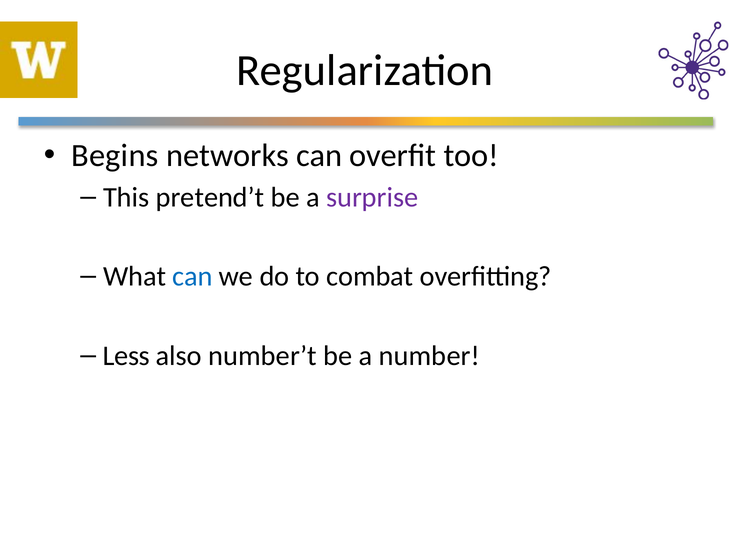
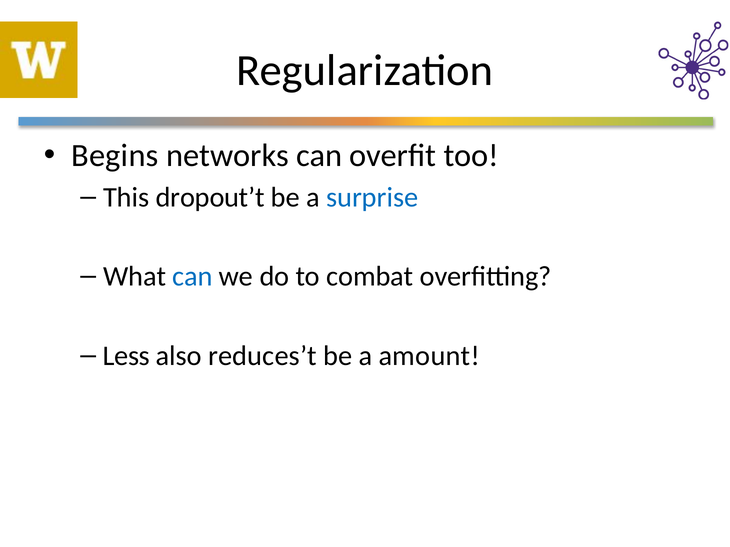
pretend’t: pretend’t -> dropout’t
surprise colour: purple -> blue
number’t: number’t -> reduces’t
number: number -> amount
